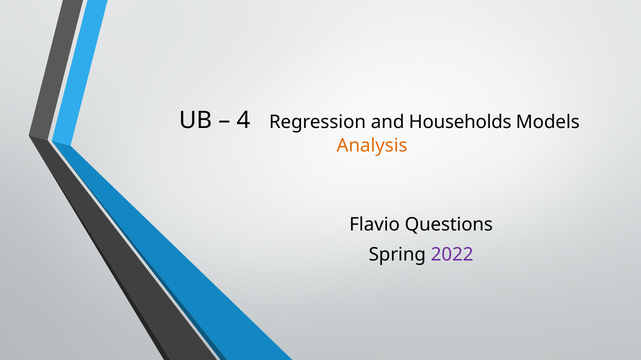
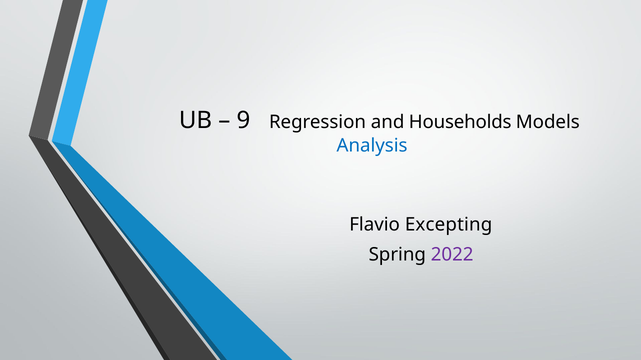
4: 4 -> 9
Analysis colour: orange -> blue
Questions: Questions -> Excepting
